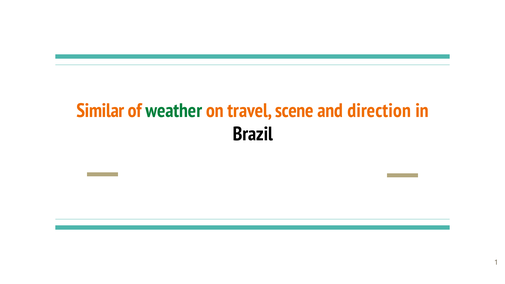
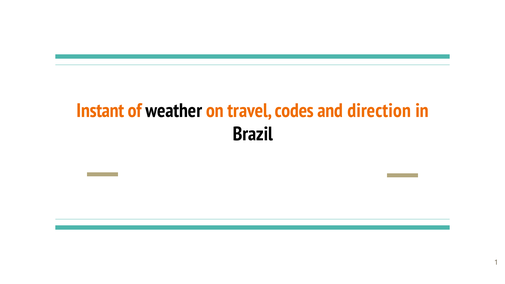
Similar: Similar -> Instant
weather colour: green -> black
scene: scene -> codes
